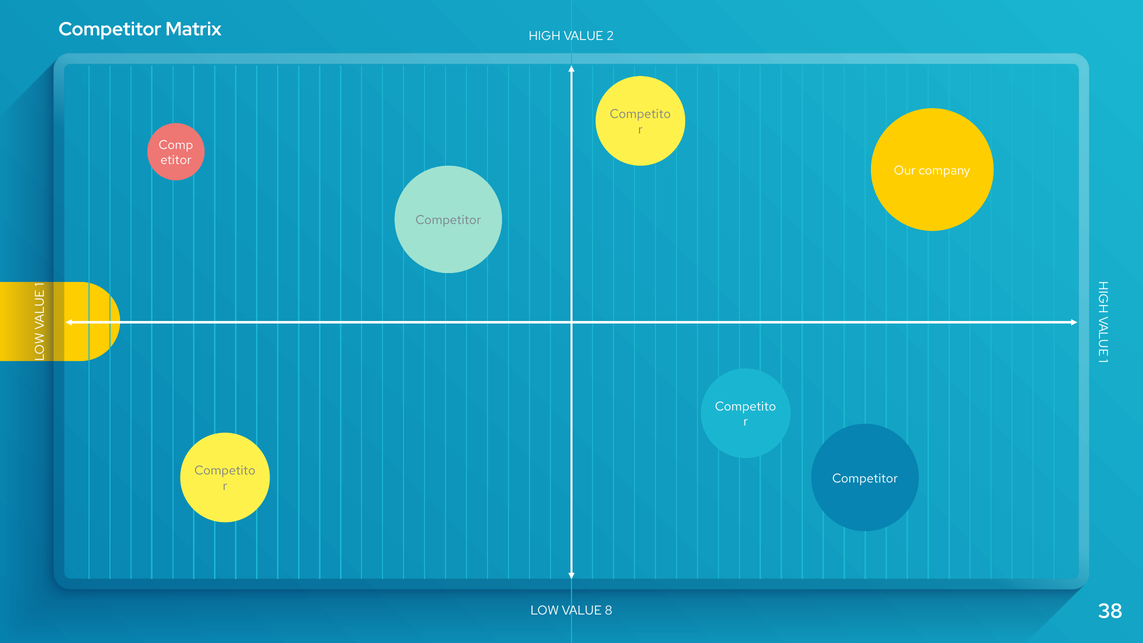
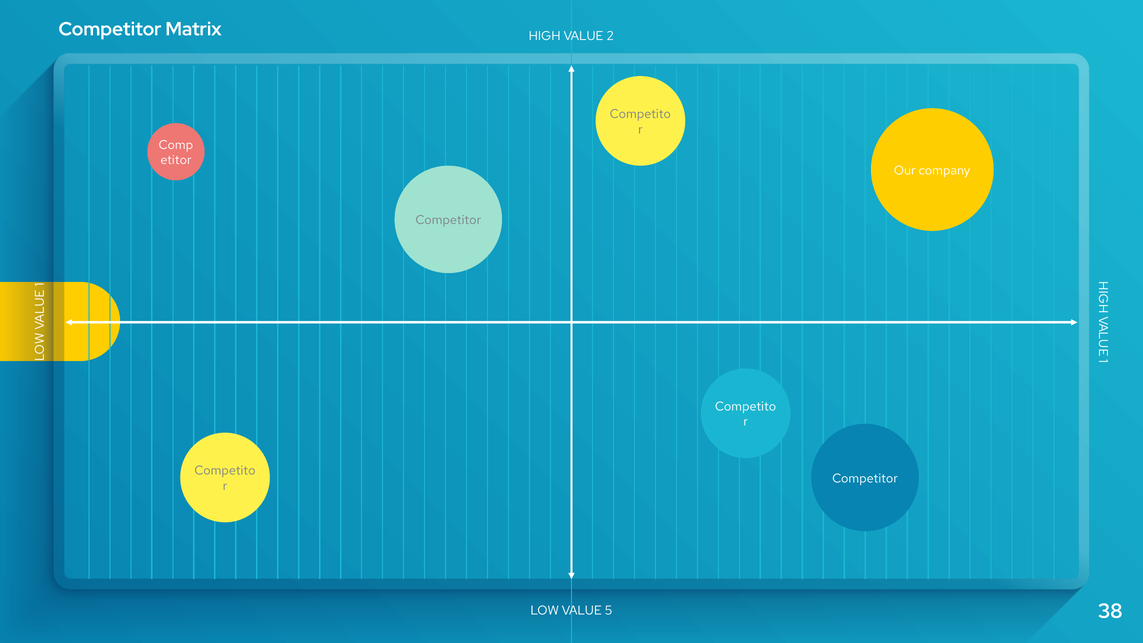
8: 8 -> 5
